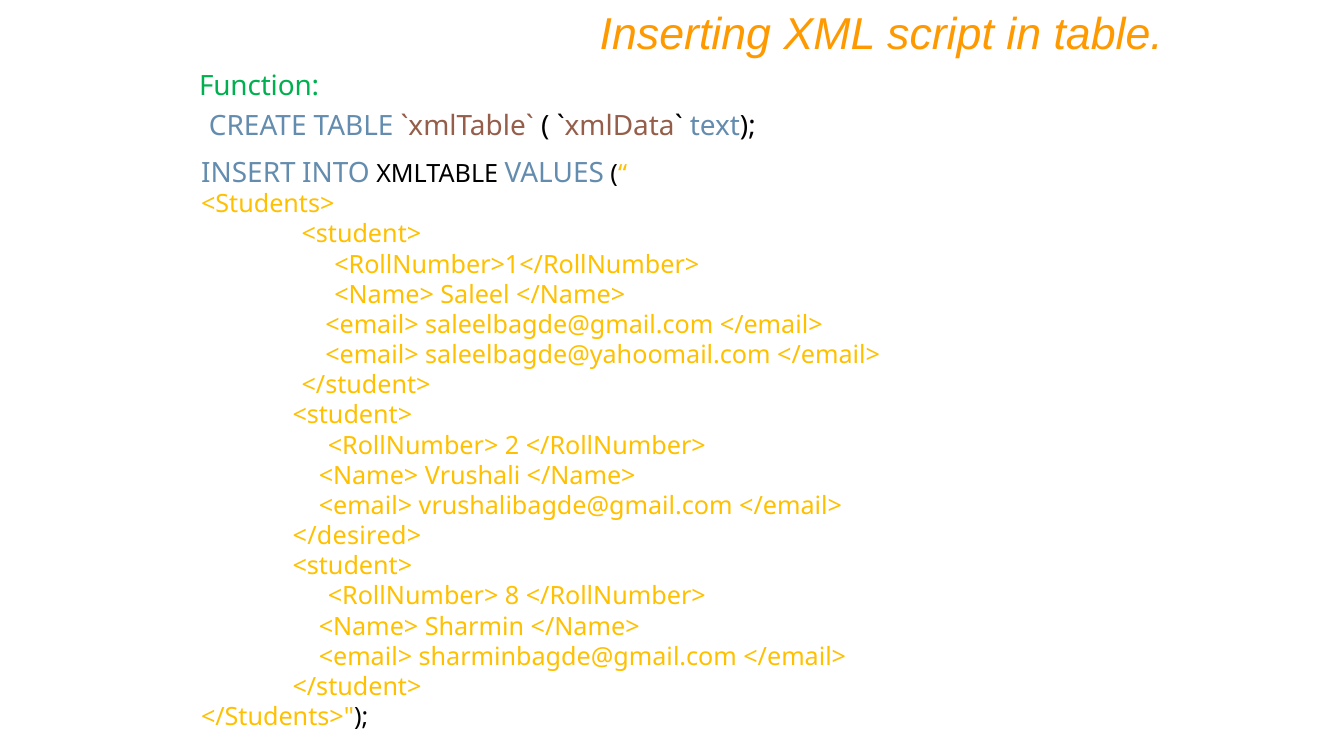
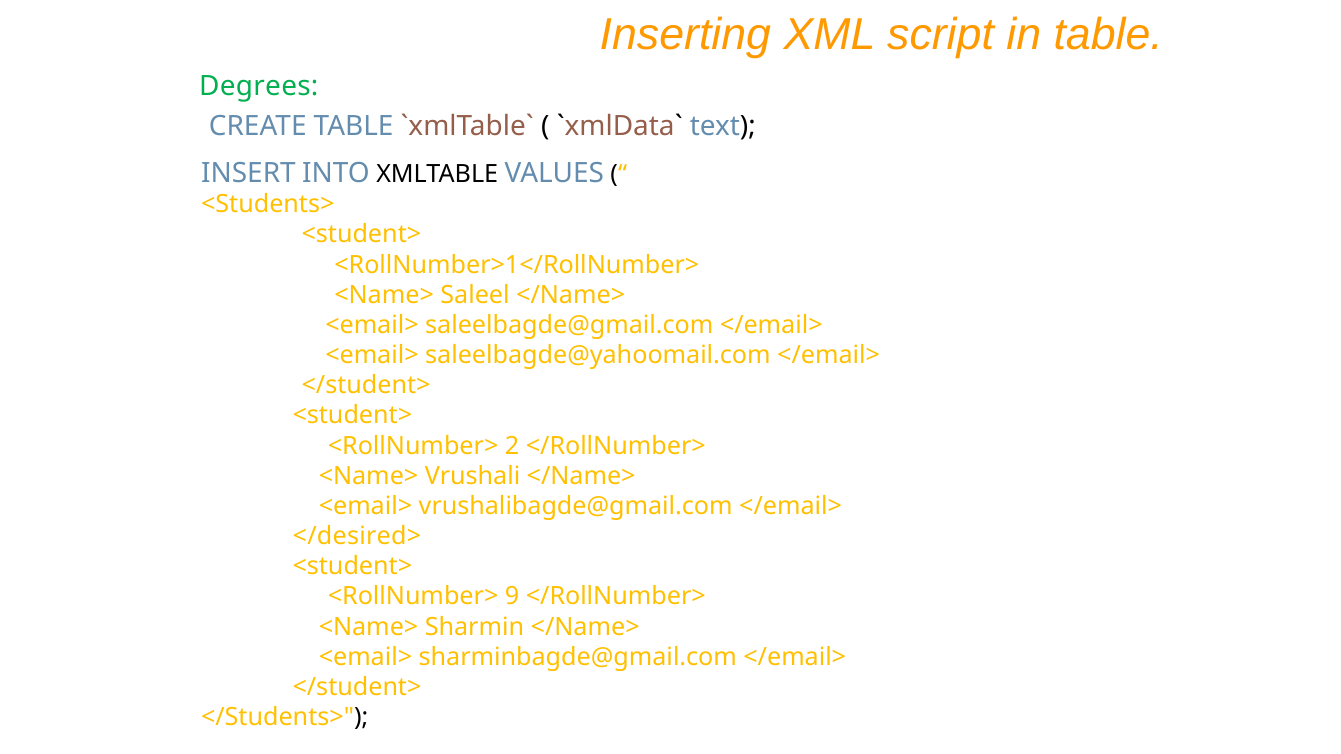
Function: Function -> Degrees
8: 8 -> 9
